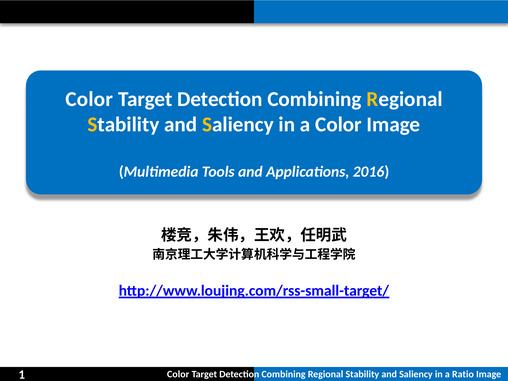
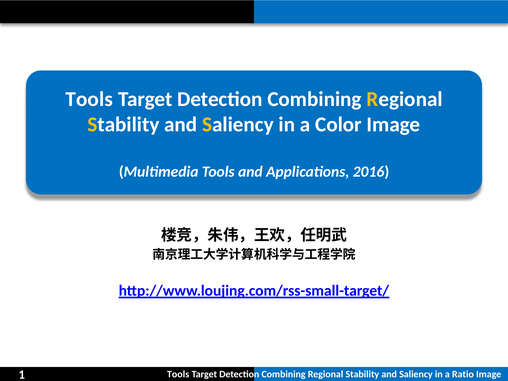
Color at (89, 99): Color -> Tools
Color at (178, 374): Color -> Tools
